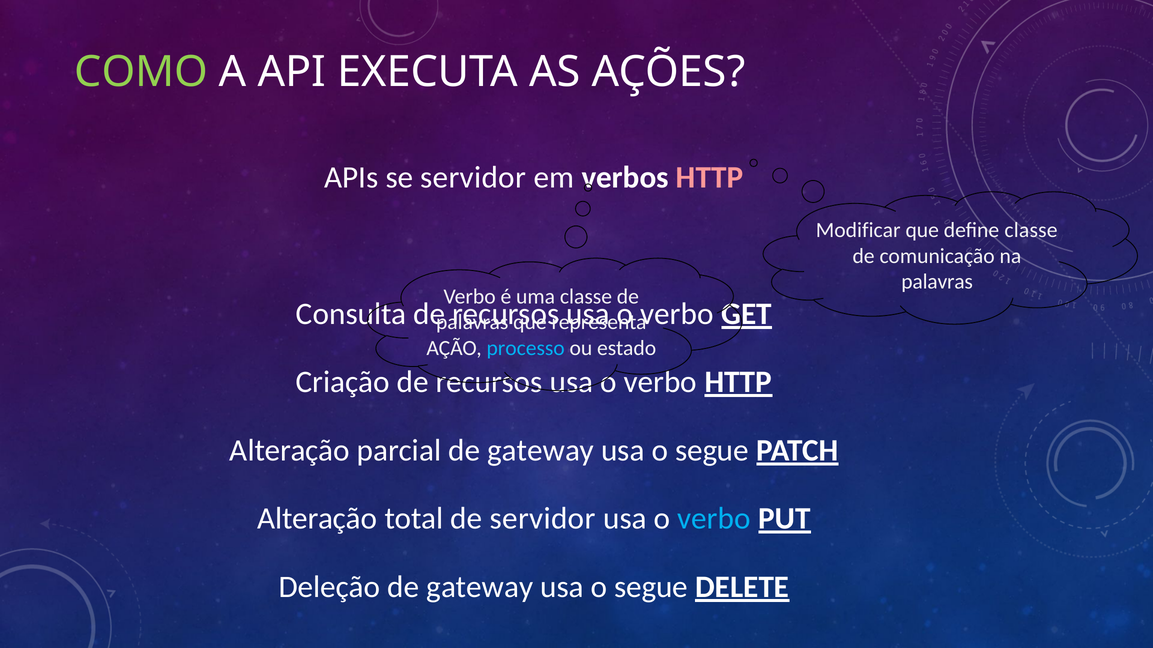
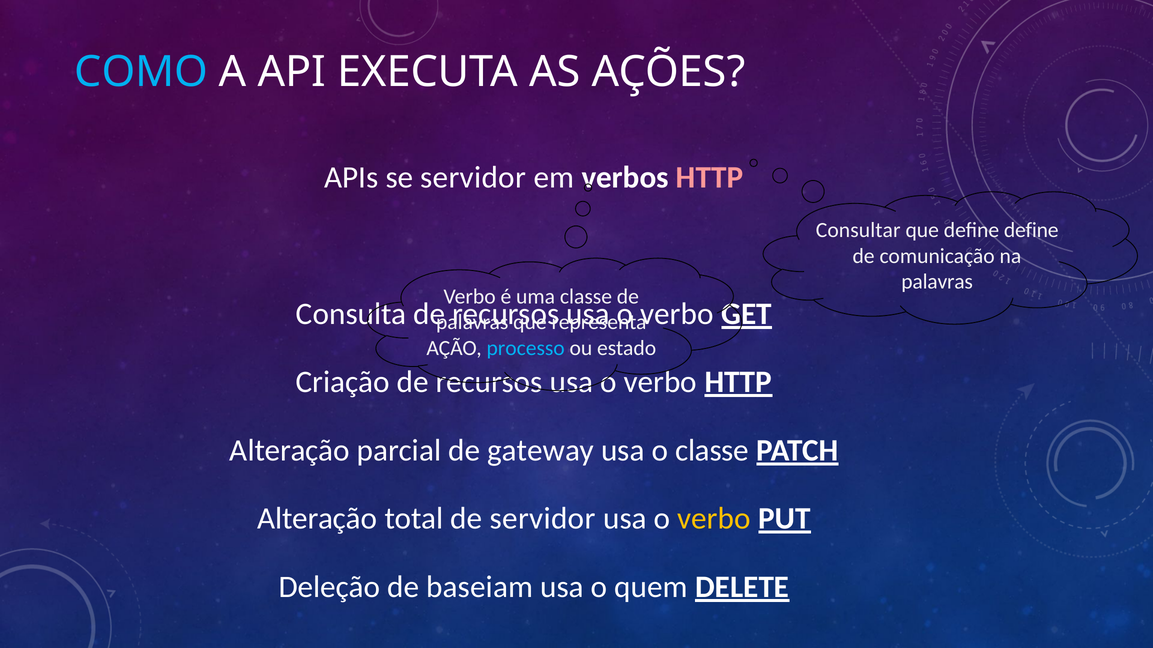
COMO colour: light green -> light blue
Modificar: Modificar -> Consultar
define classe: classe -> define
segue at (712, 451): segue -> classe
verbo at (714, 519) colour: light blue -> yellow
Deleção de gateway: gateway -> baseiam
segue at (651, 587): segue -> quem
